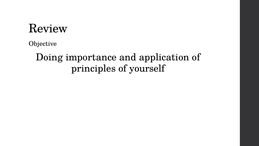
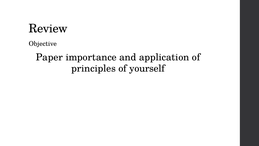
Doing: Doing -> Paper
